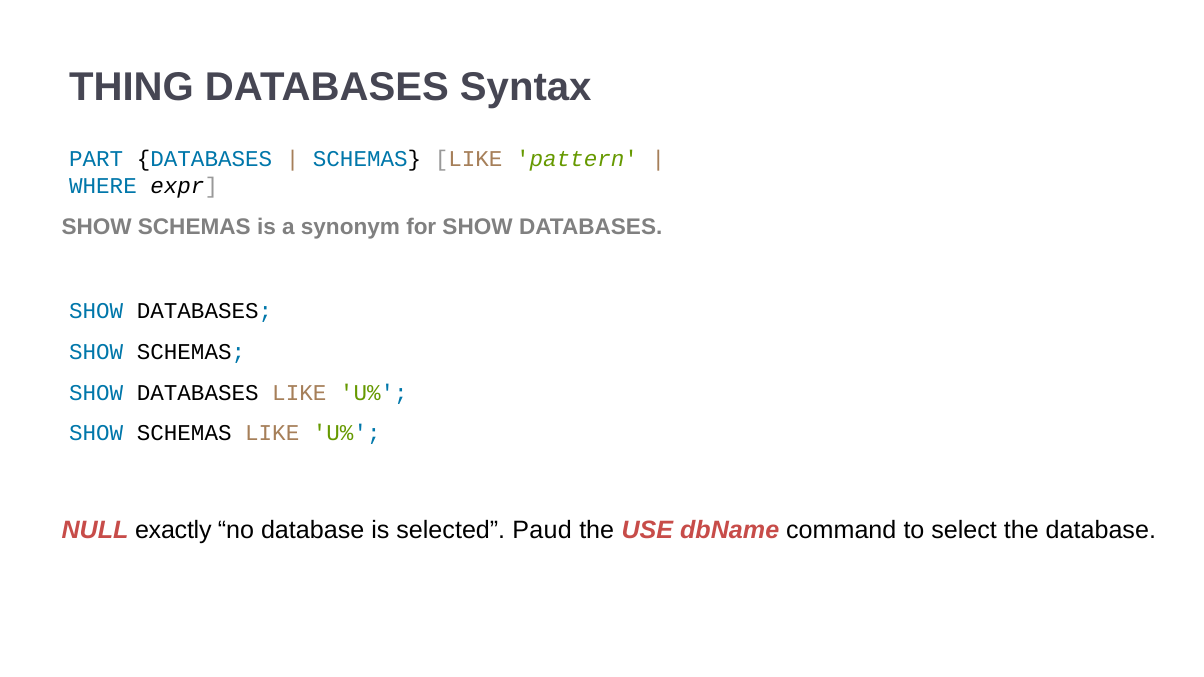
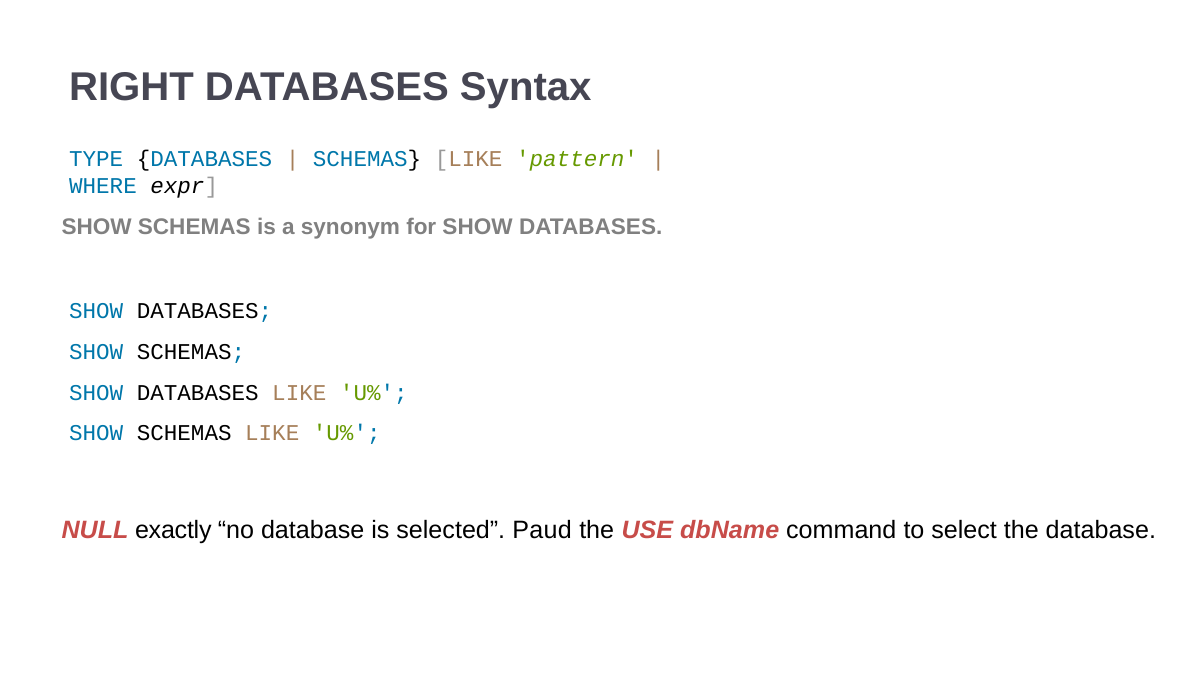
THING: THING -> RIGHT
PART: PART -> TYPE
